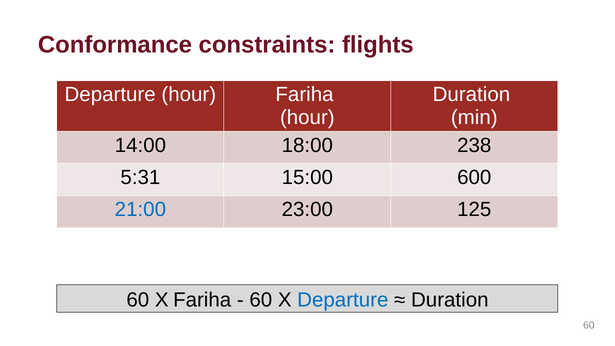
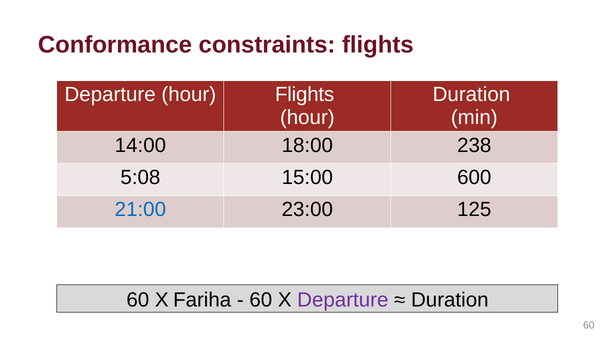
hour Fariha: Fariha -> Flights
5:31: 5:31 -> 5:08
Departure at (343, 300) colour: blue -> purple
